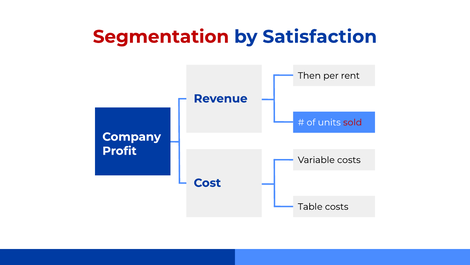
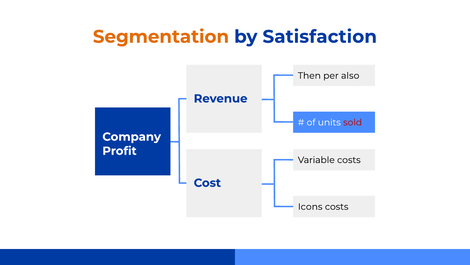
Segmentation colour: red -> orange
rent: rent -> also
Table: Table -> Icons
